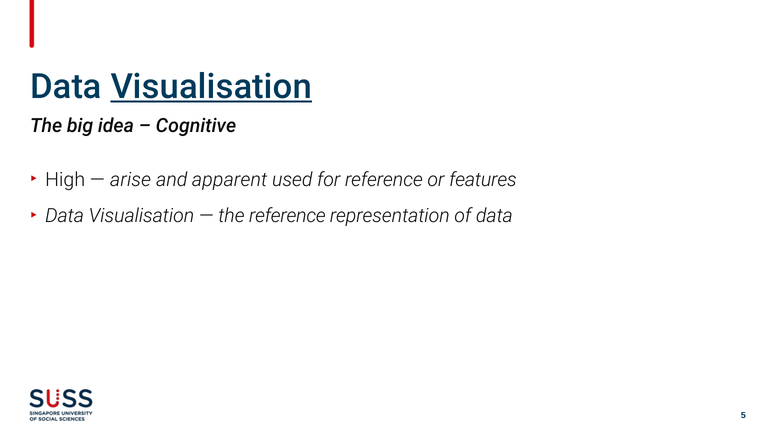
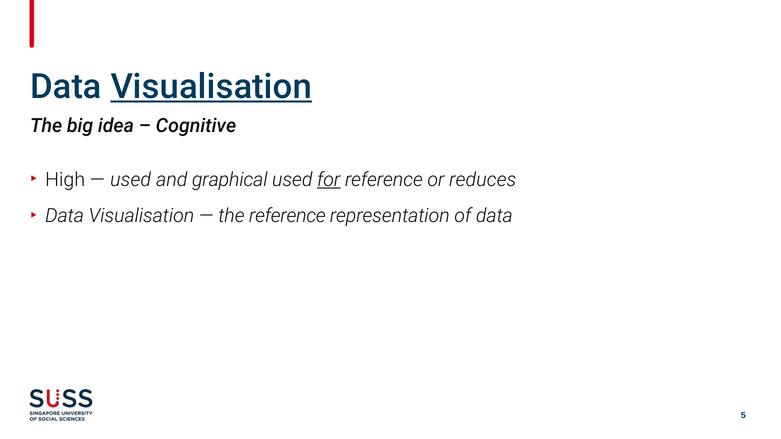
arise at (131, 180): arise -> used
apparent: apparent -> graphical
for underline: none -> present
features: features -> reduces
